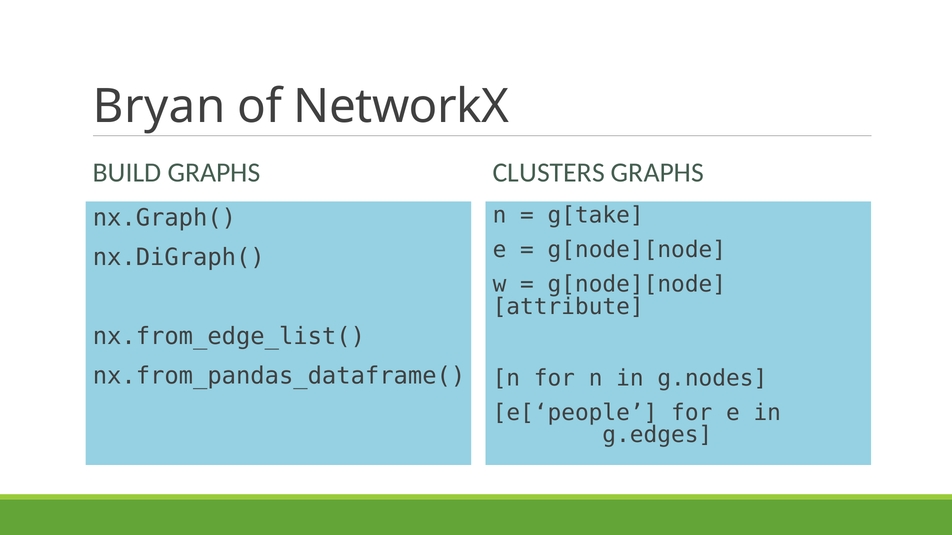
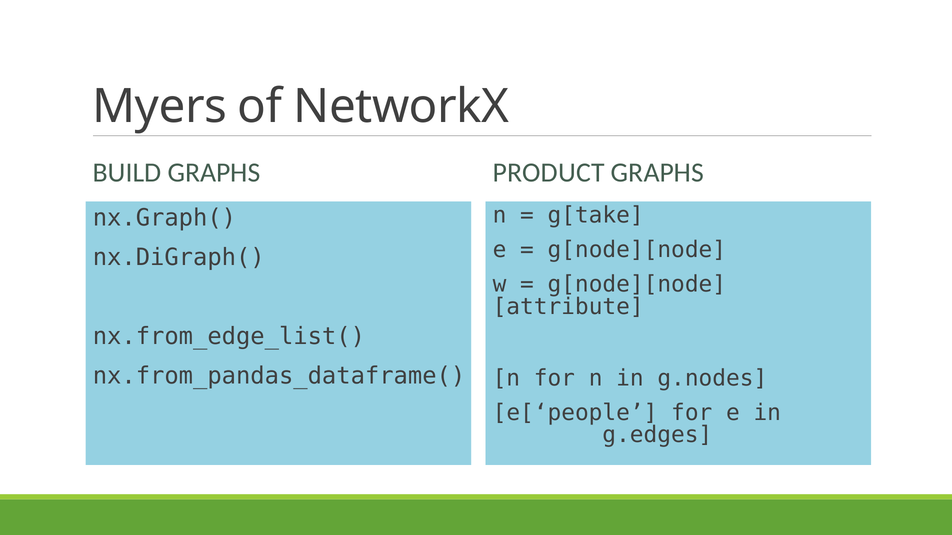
Bryan: Bryan -> Myers
CLUSTERS: CLUSTERS -> PRODUCT
